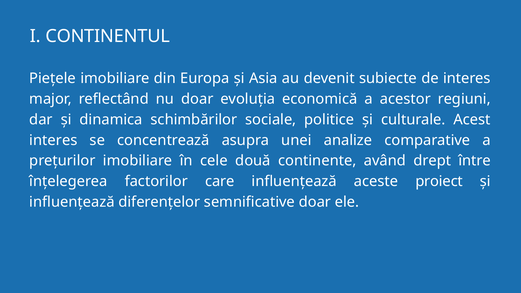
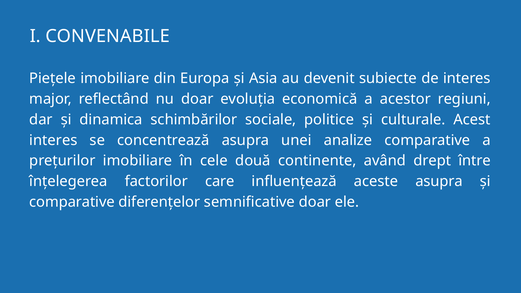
CONTINENTUL: CONTINENTUL -> CONVENABILE
aceste proiect: proiect -> asupra
influențează at (72, 202): influențează -> comparative
